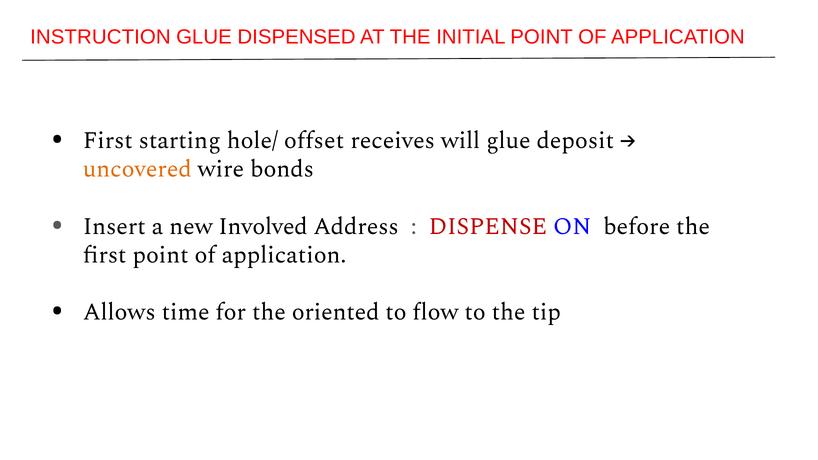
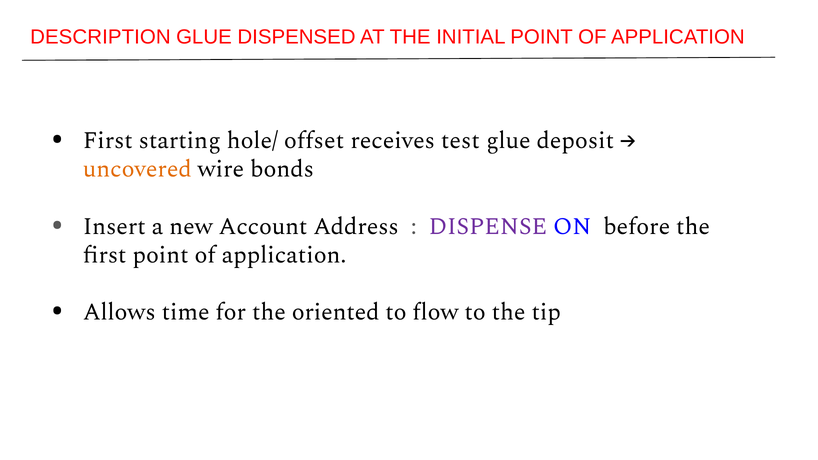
INSTRUCTION: INSTRUCTION -> DESCRIPTION
will: will -> test
Involved: Involved -> Account
DISPENSE colour: red -> purple
